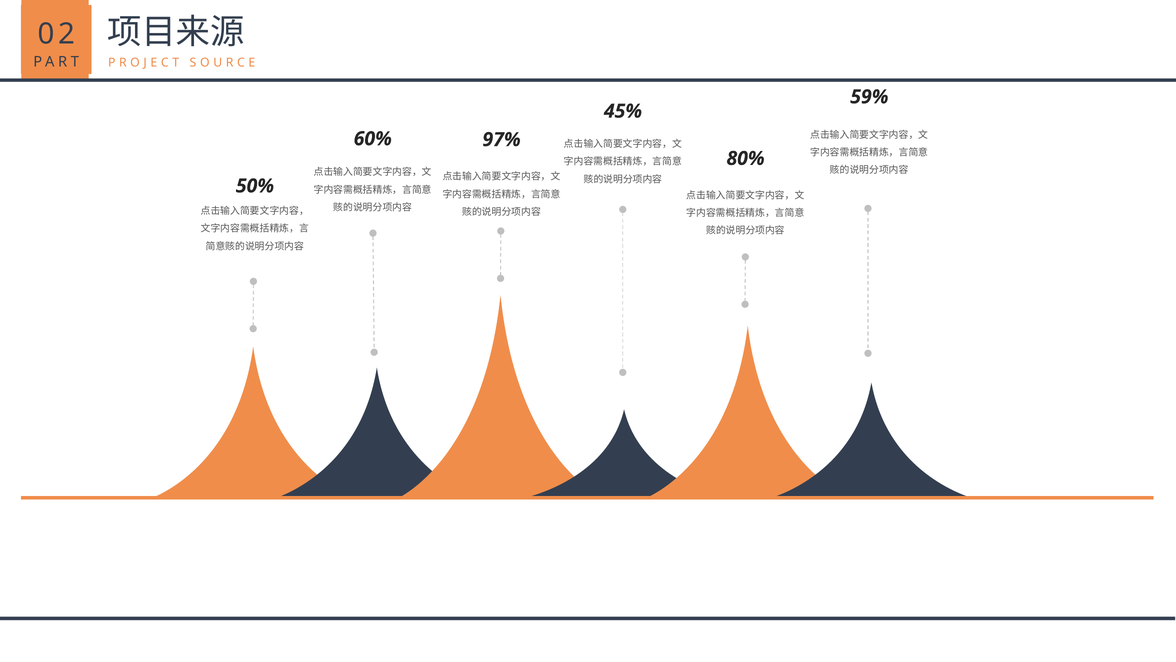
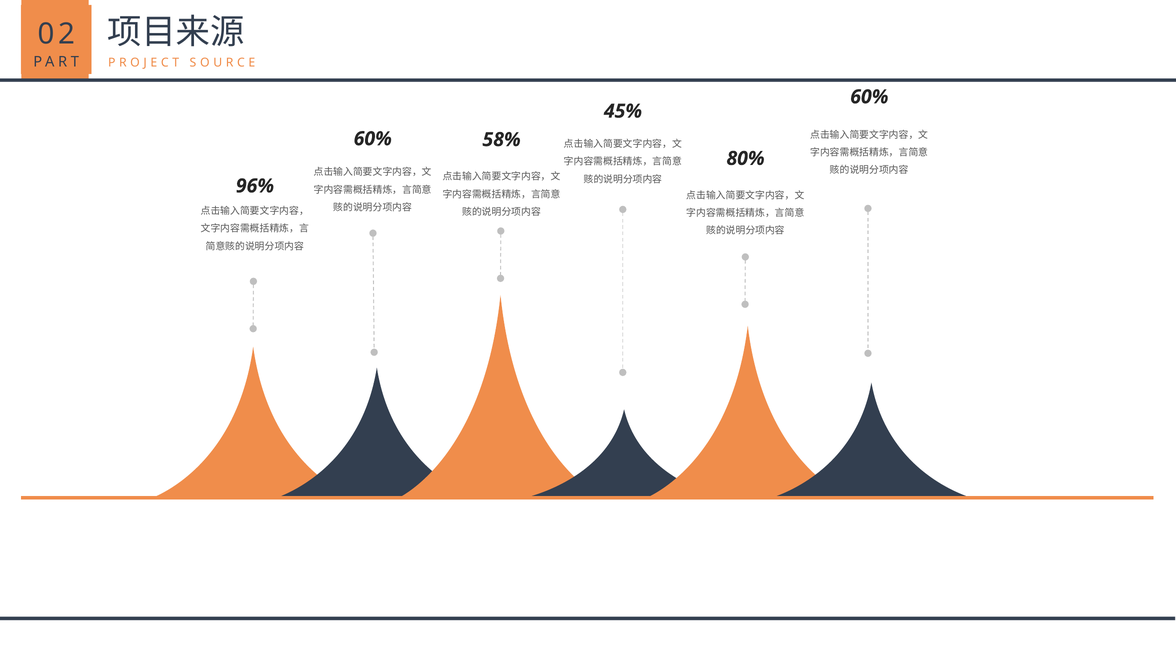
59% at (869, 97): 59% -> 60%
97%: 97% -> 58%
50%: 50% -> 96%
